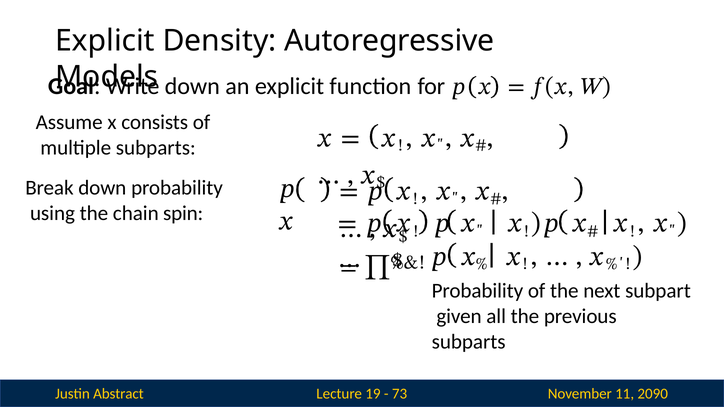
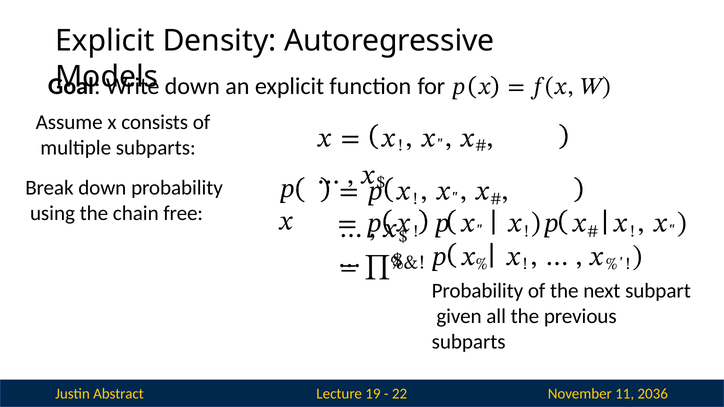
spin: spin -> free
73: 73 -> 22
2090: 2090 -> 2036
